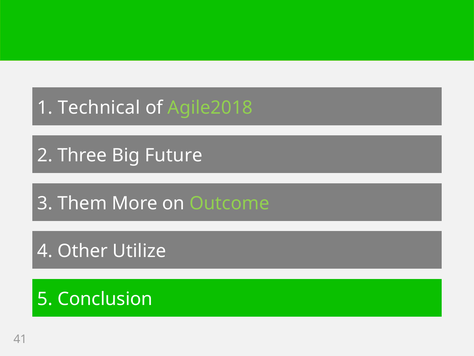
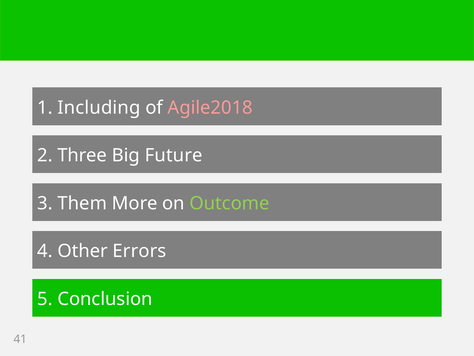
Technical: Technical -> Including
Agile2018 colour: light green -> pink
Utilize: Utilize -> Errors
